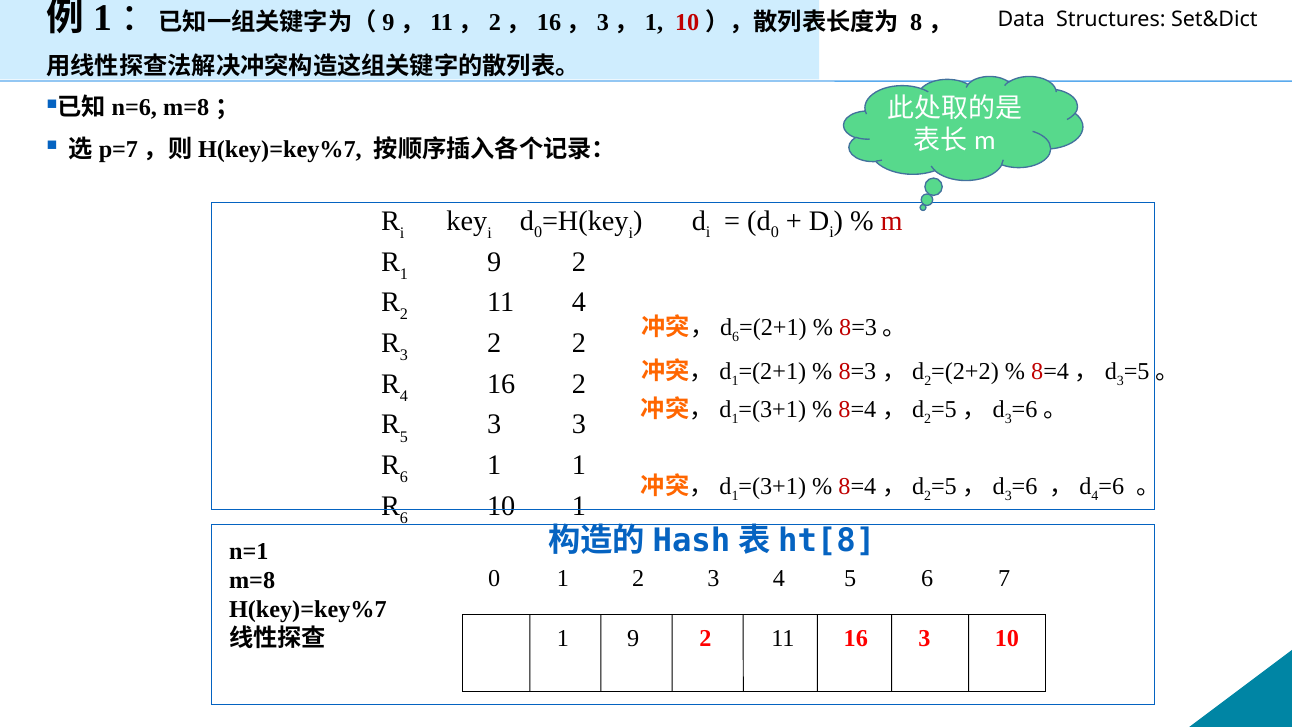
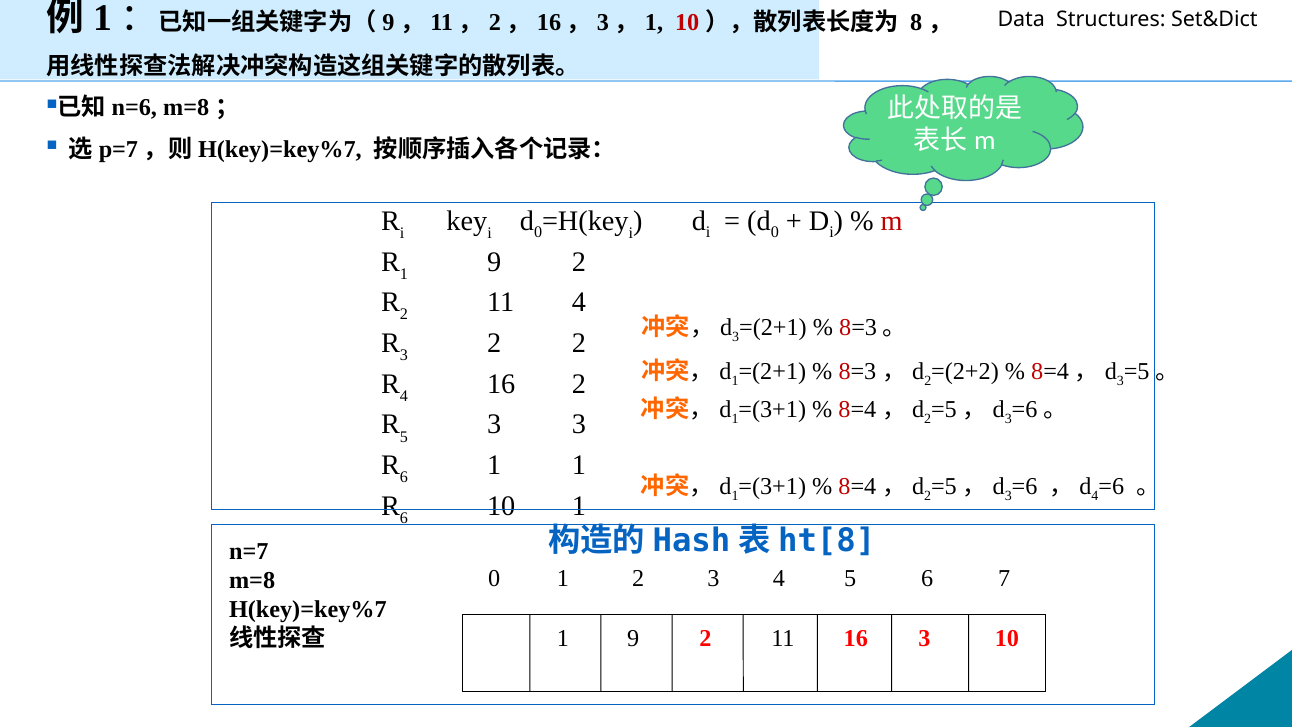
6 at (736, 337): 6 -> 3
n=1: n=1 -> n=7
